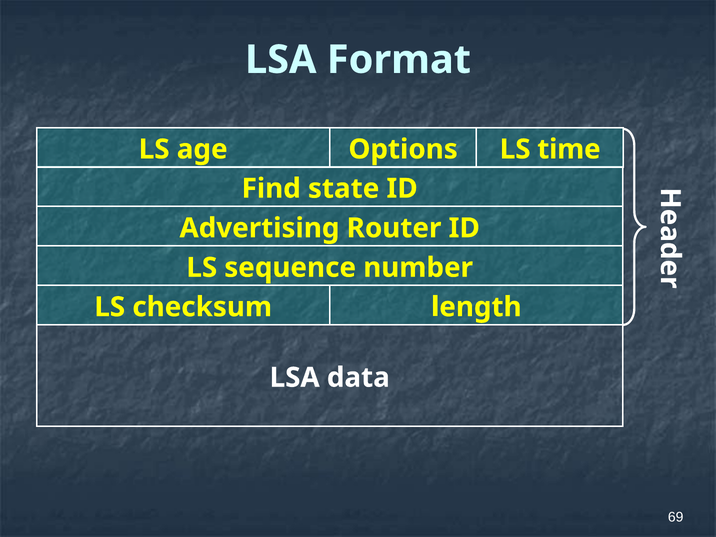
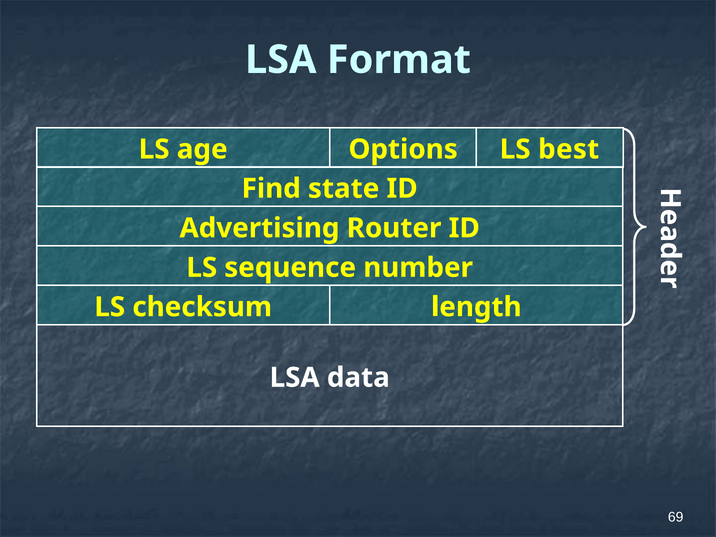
time: time -> best
